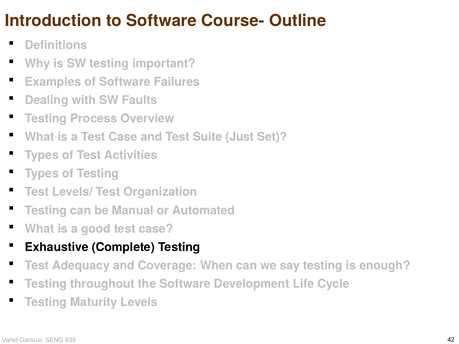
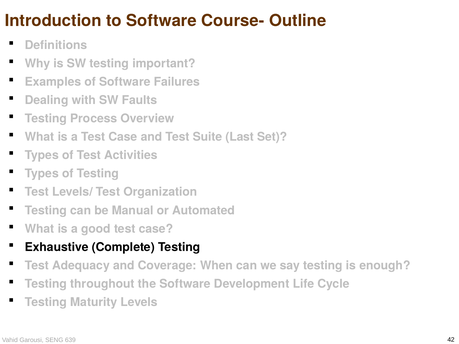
Just: Just -> Last
